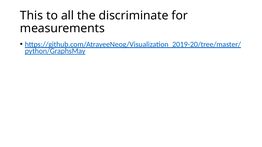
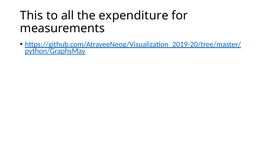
discriminate: discriminate -> expenditure
